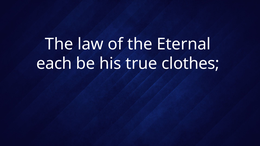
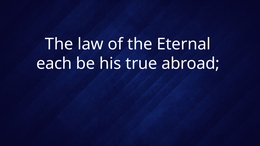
clothes: clothes -> abroad
